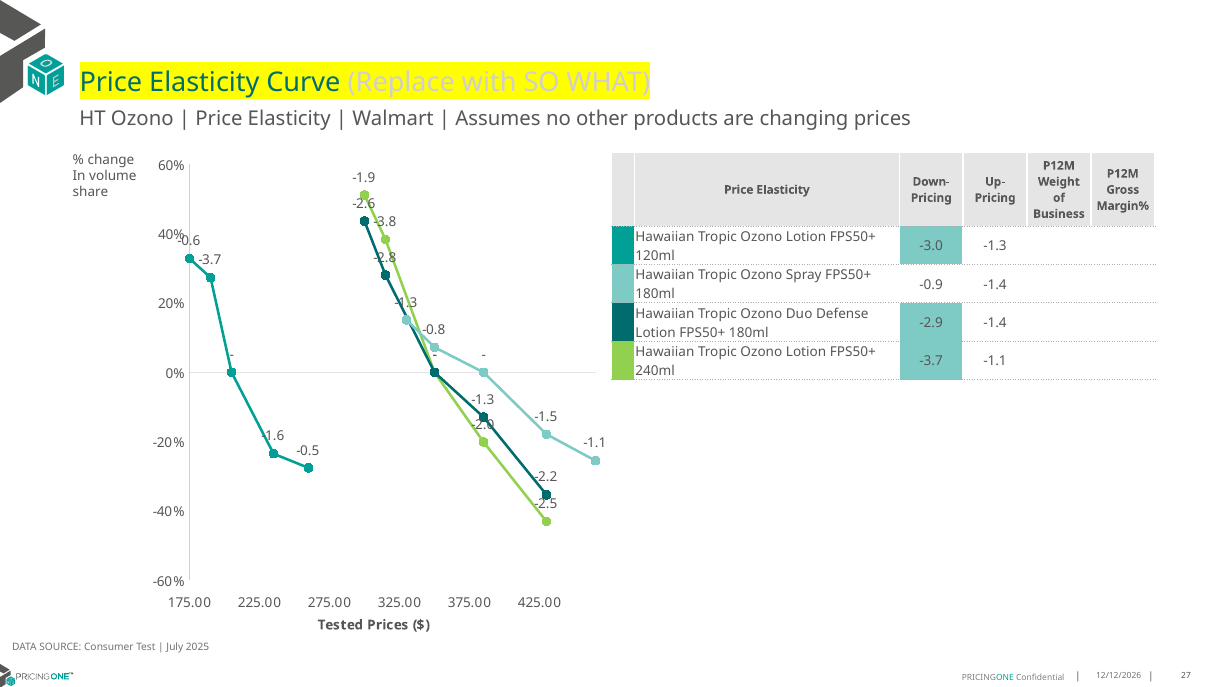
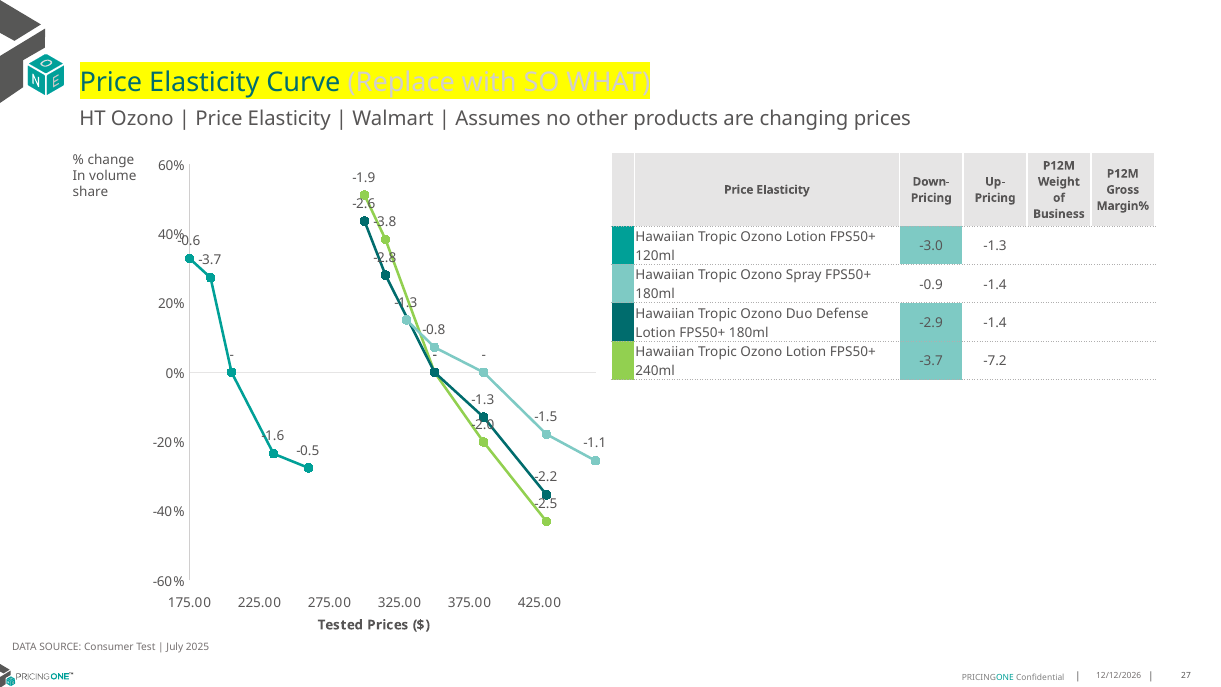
-3.7 -1.1: -1.1 -> -7.2
